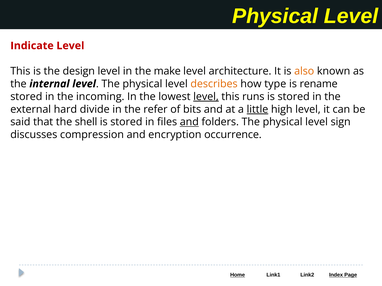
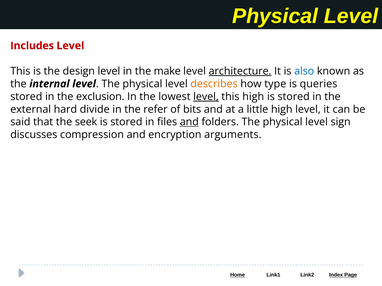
Indicate: Indicate -> Includes
architecture underline: none -> present
also colour: orange -> blue
rename: rename -> queries
incoming: incoming -> exclusion
this runs: runs -> high
little underline: present -> none
shell: shell -> seek
occurrence: occurrence -> arguments
